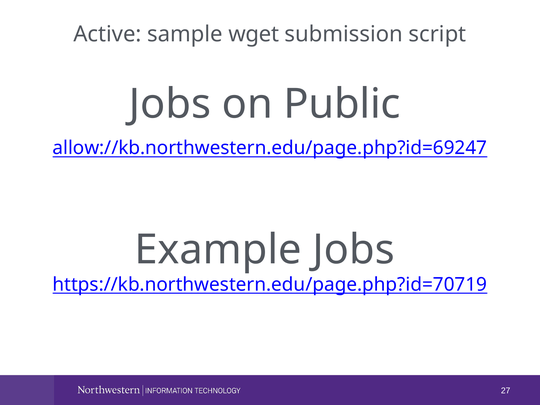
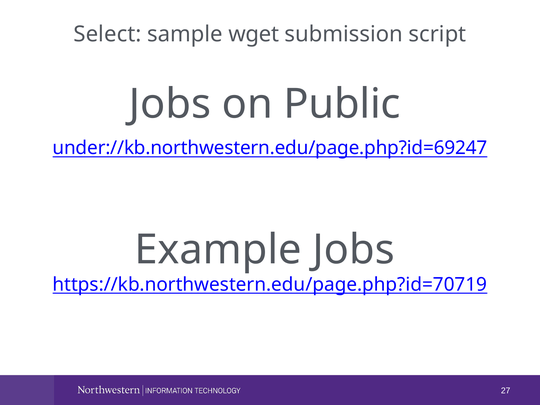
Active: Active -> Select
allow://kb.northwestern.edu/page.php?id=69247: allow://kb.northwestern.edu/page.php?id=69247 -> under://kb.northwestern.edu/page.php?id=69247
